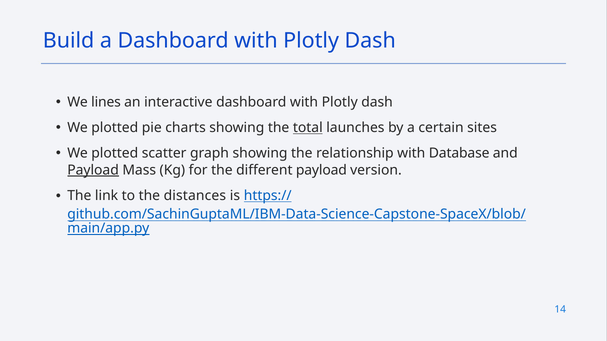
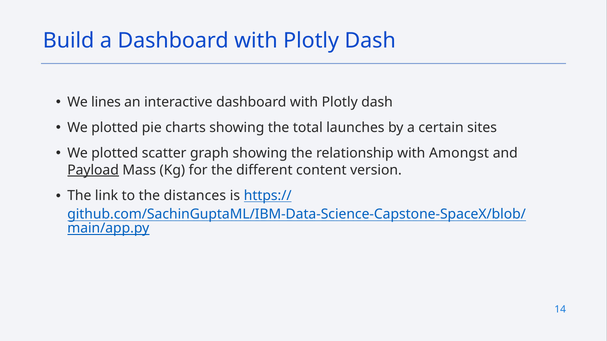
total underline: present -> none
Database: Database -> Amongst
different payload: payload -> content
